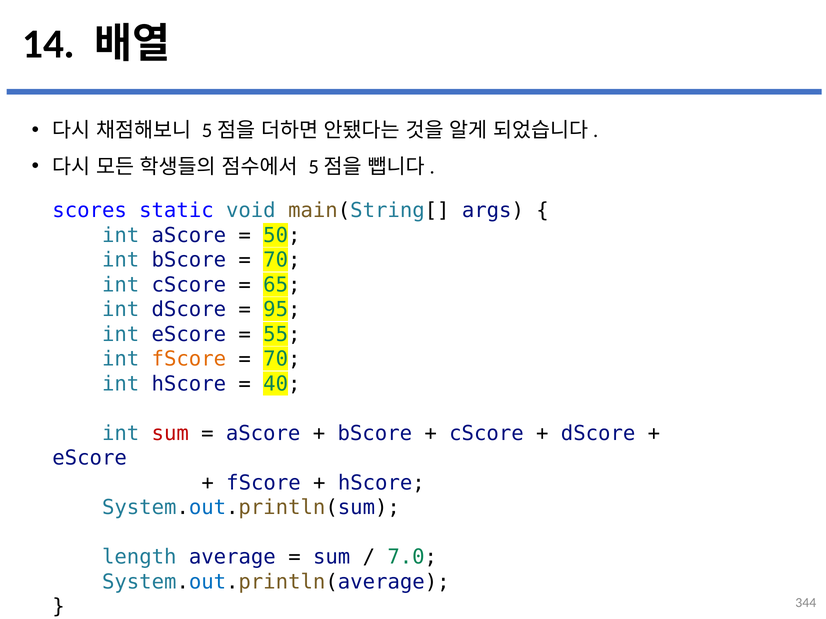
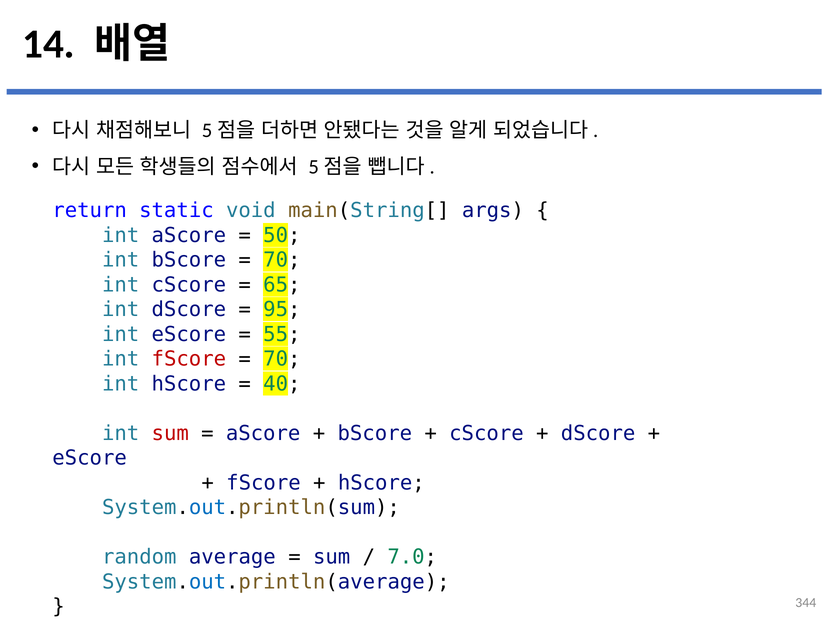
scores: scores -> return
fScore at (189, 359) colour: orange -> red
length: length -> random
